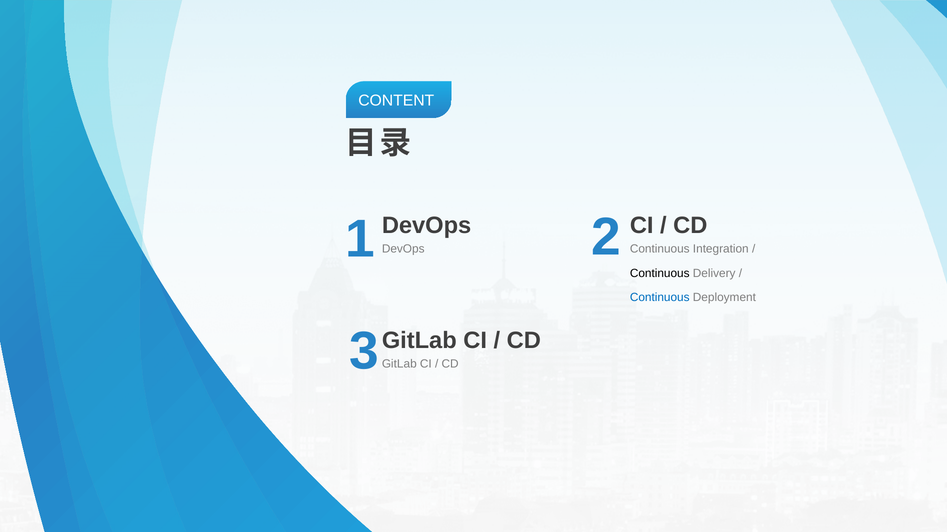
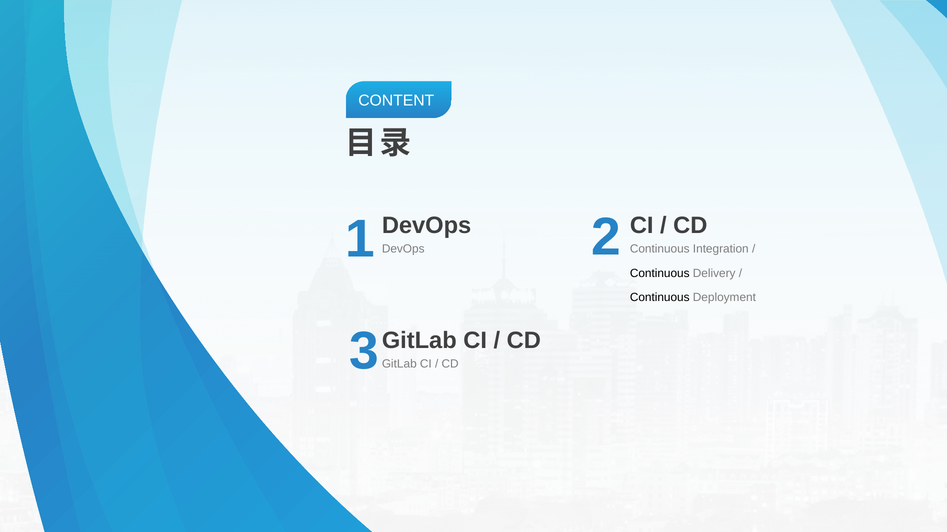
Continuous at (660, 298) colour: blue -> black
